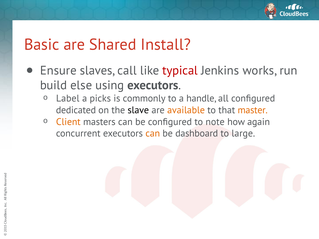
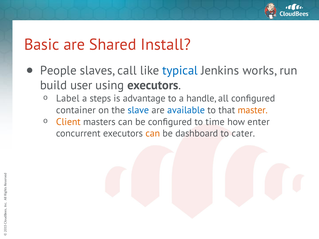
Ensure: Ensure -> People
typical colour: red -> blue
else: else -> user
picks: picks -> steps
commonly: commonly -> advantage
dedicated: dedicated -> container
slave colour: black -> blue
available colour: orange -> blue
note: note -> time
again: again -> enter
large: large -> cater
